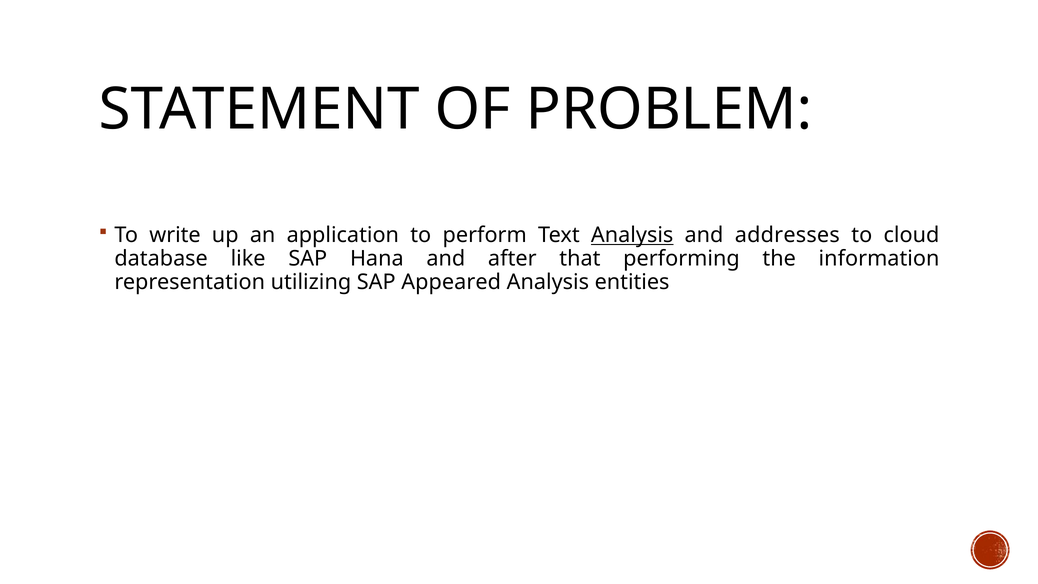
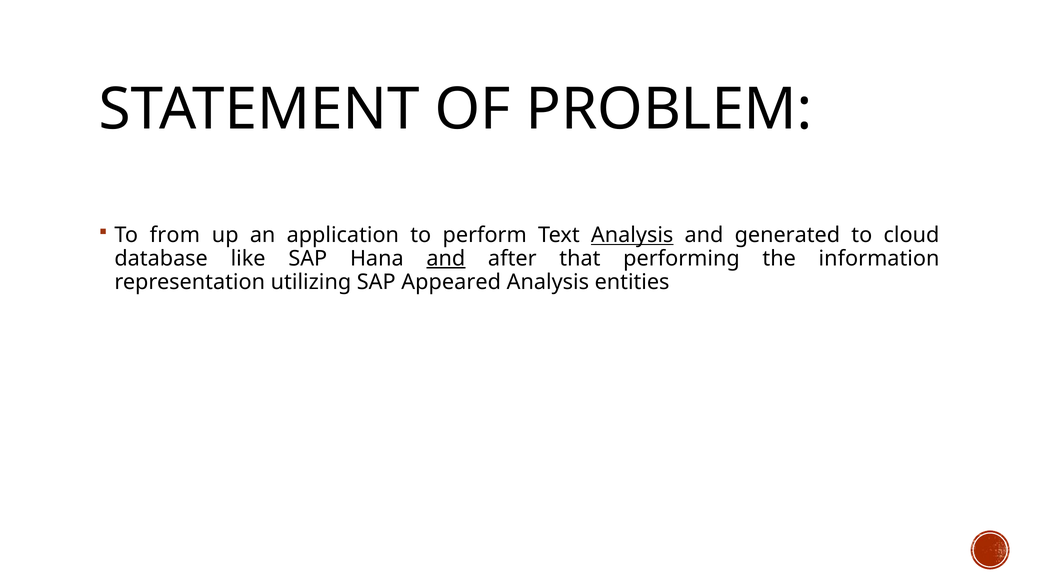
write: write -> from
addresses: addresses -> generated
and at (446, 258) underline: none -> present
